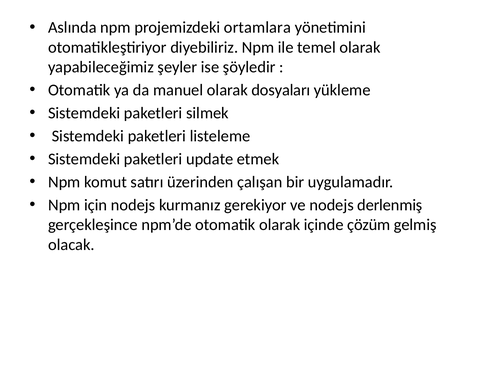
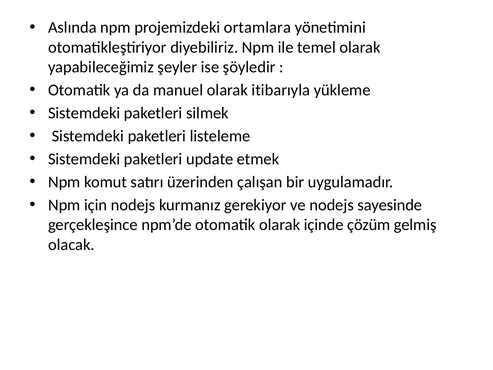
dosyaları: dosyaları -> itibarıyla
derlenmiş: derlenmiş -> sayesinde
